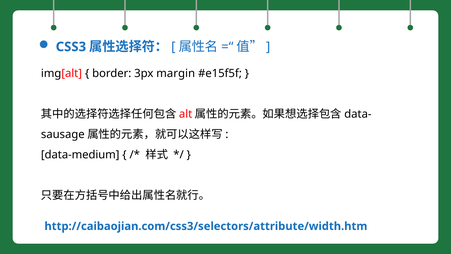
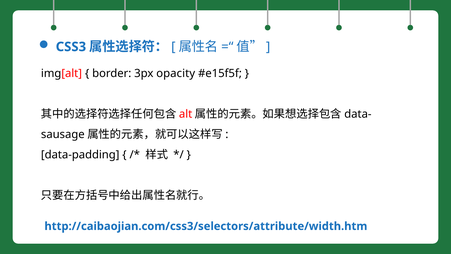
margin: margin -> opacity
data-medium: data-medium -> data-padding
